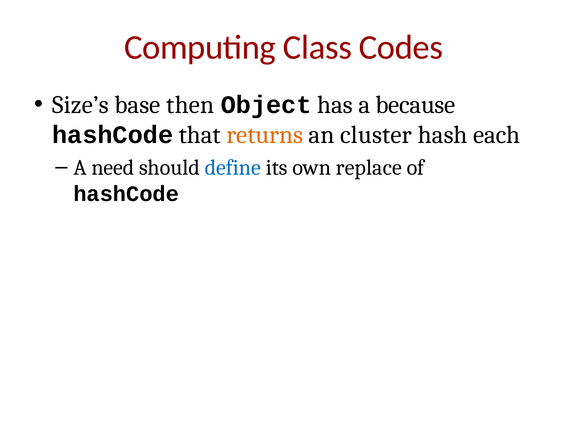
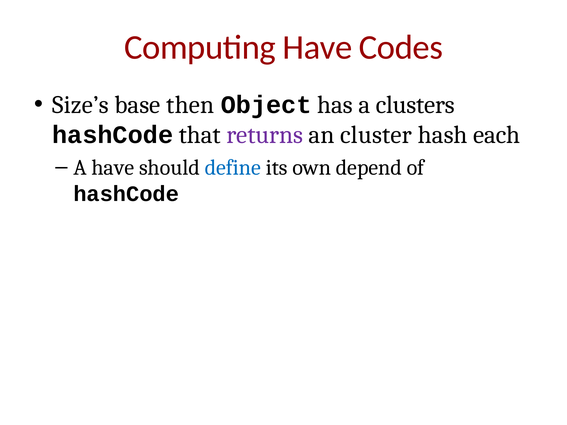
Computing Class: Class -> Have
because: because -> clusters
returns colour: orange -> purple
A need: need -> have
replace: replace -> depend
